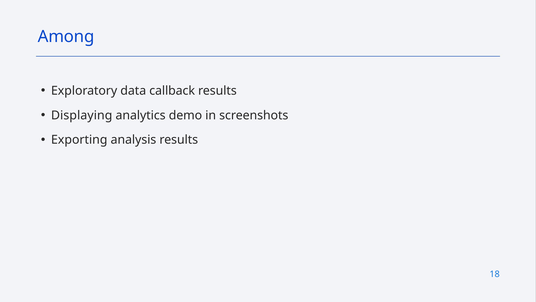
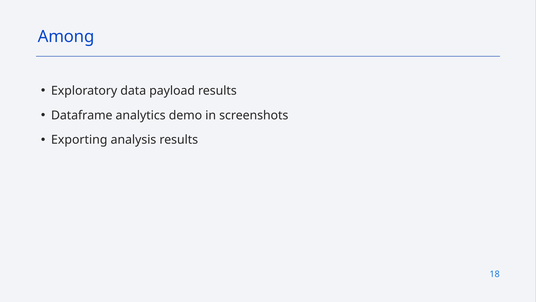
callback: callback -> payload
Displaying: Displaying -> Dataframe
